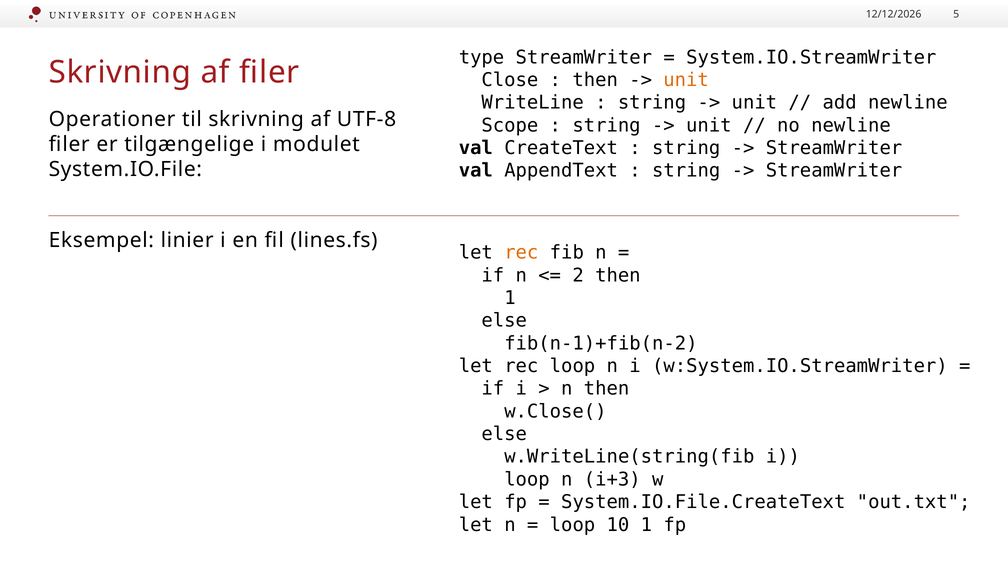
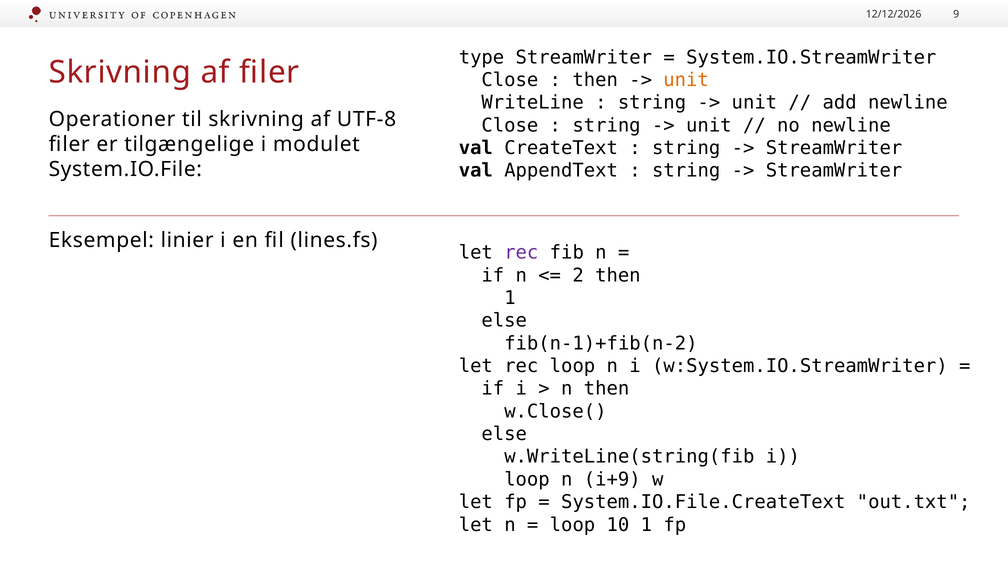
5: 5 -> 9
Scope at (510, 125): Scope -> Close
rec at (521, 253) colour: orange -> purple
i+3: i+3 -> i+9
